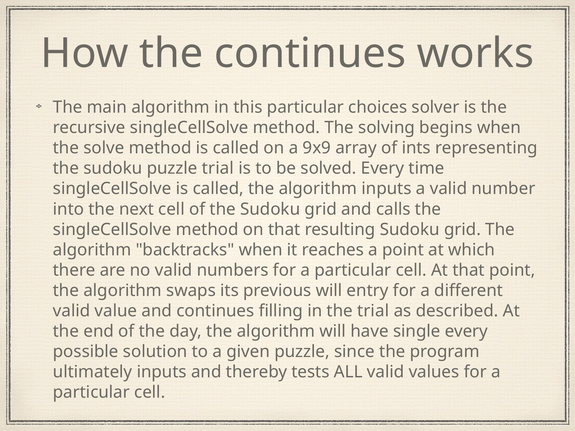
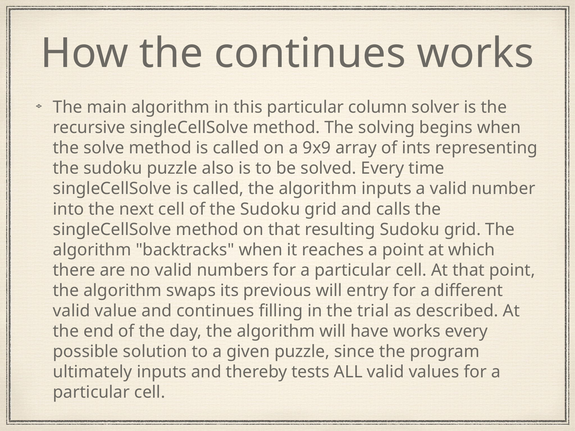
choices: choices -> column
puzzle trial: trial -> also
have single: single -> works
